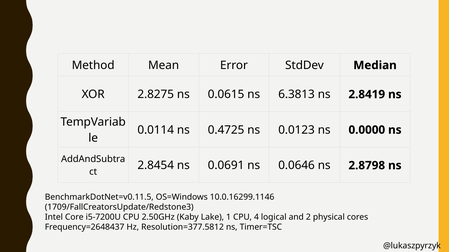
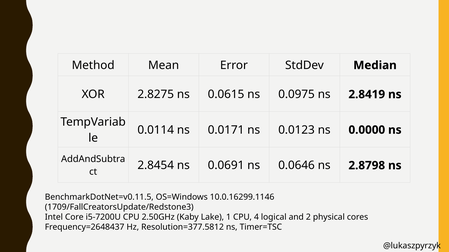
6.3813: 6.3813 -> 0.0975
0.4725: 0.4725 -> 0.0171
